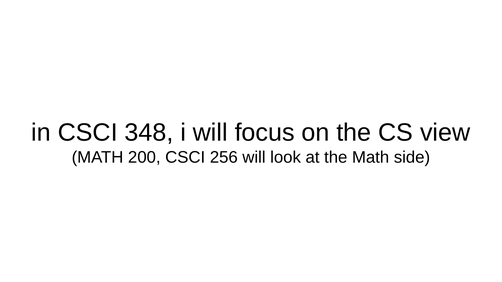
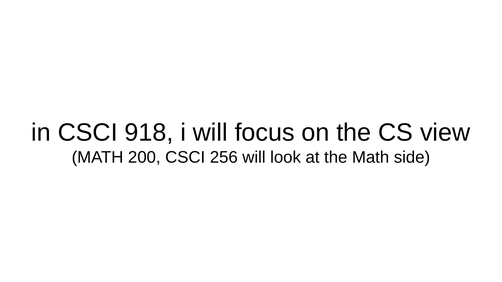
348: 348 -> 918
